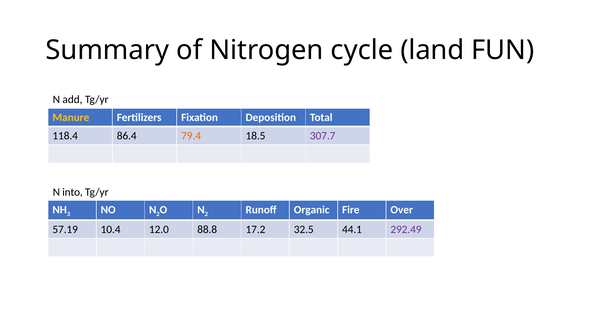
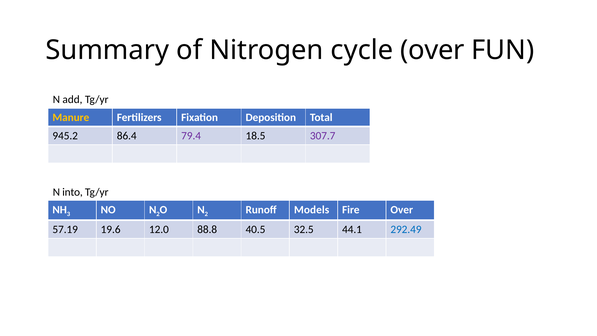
cycle land: land -> over
118.4: 118.4 -> 945.2
79.4 colour: orange -> purple
Organic: Organic -> Models
10.4: 10.4 -> 19.6
17.2: 17.2 -> 40.5
292.49 colour: purple -> blue
